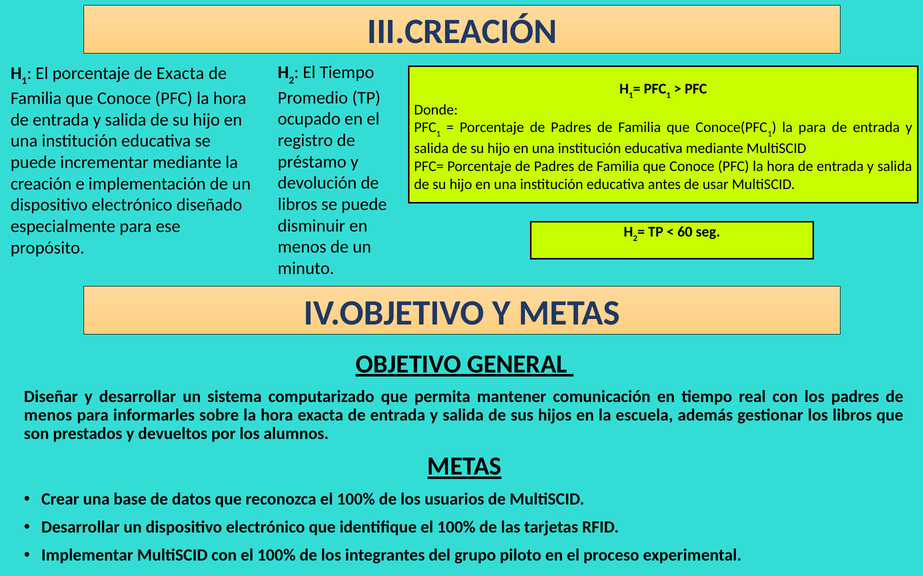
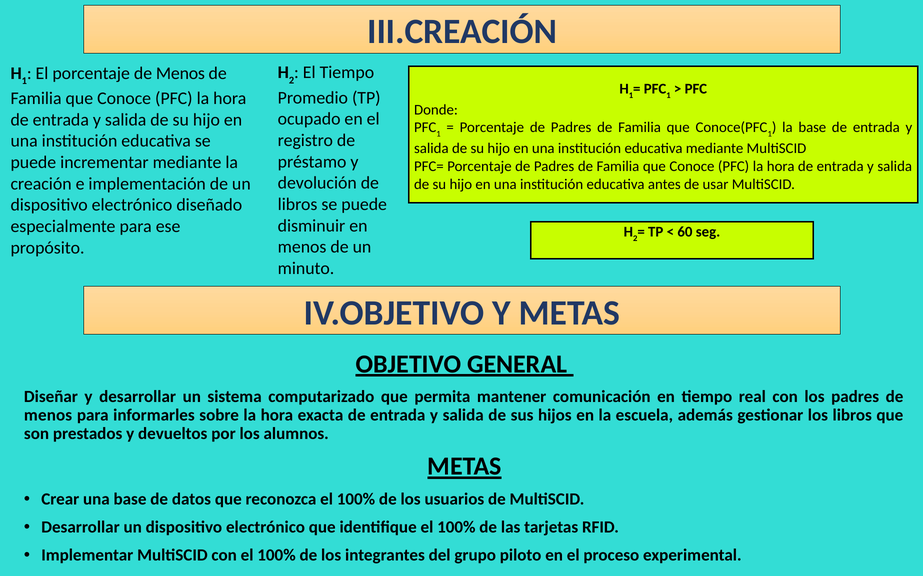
porcentaje de Exacta: Exacta -> Menos
la para: para -> base
